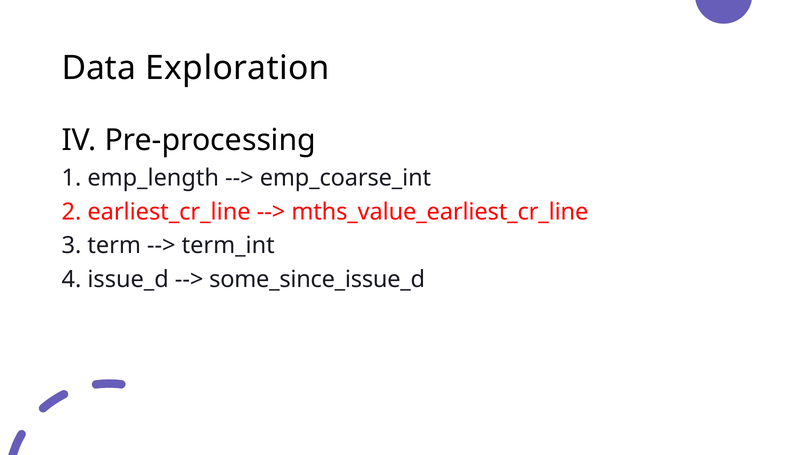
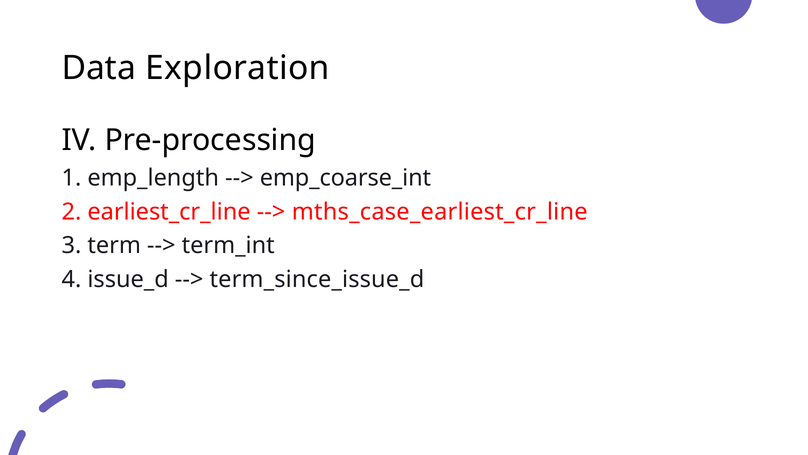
mths_value_earliest_cr_line: mths_value_earliest_cr_line -> mths_case_earliest_cr_line
some_since_issue_d: some_since_issue_d -> term_since_issue_d
